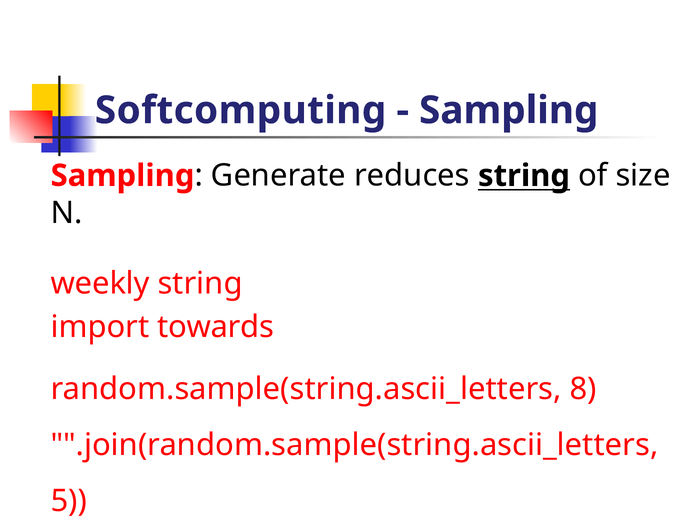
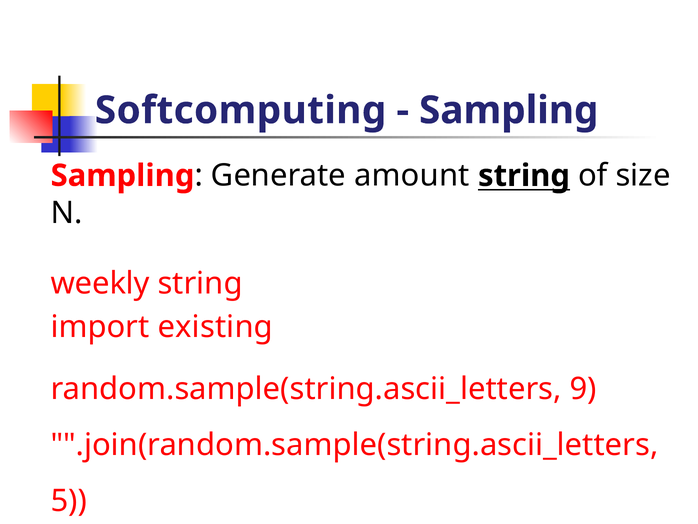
reduces: reduces -> amount
towards: towards -> existing
8: 8 -> 9
